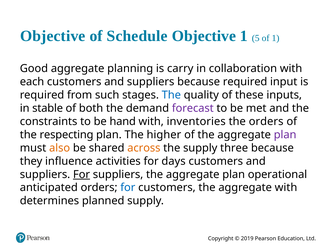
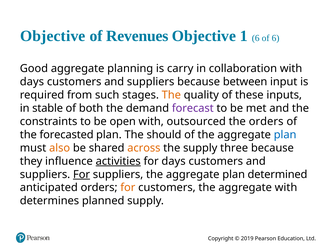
Schedule: Schedule -> Revenues
1 5: 5 -> 6
of 1: 1 -> 6
each at (32, 82): each -> days
because required: required -> between
The at (171, 95) colour: blue -> orange
hand: hand -> open
inventories: inventories -> outsourced
respecting: respecting -> forecasted
higher: higher -> should
plan at (285, 135) colour: purple -> blue
activities underline: none -> present
operational: operational -> determined
for at (128, 188) colour: blue -> orange
